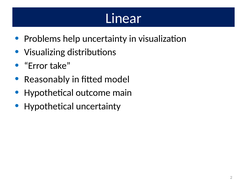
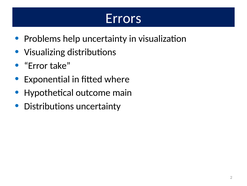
Linear: Linear -> Errors
Reasonably: Reasonably -> Exponential
model: model -> where
Hypothetical at (49, 106): Hypothetical -> Distributions
